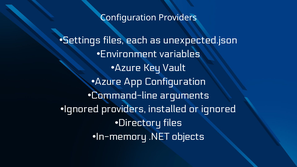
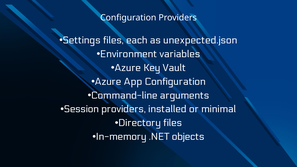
Ignored at (81, 109): Ignored -> Session
or ignored: ignored -> minimal
